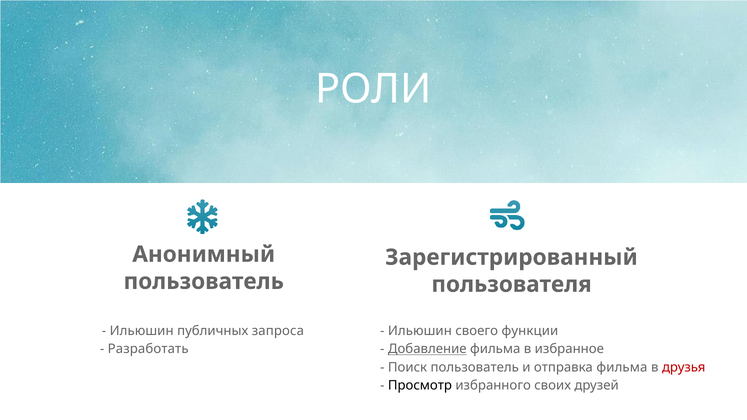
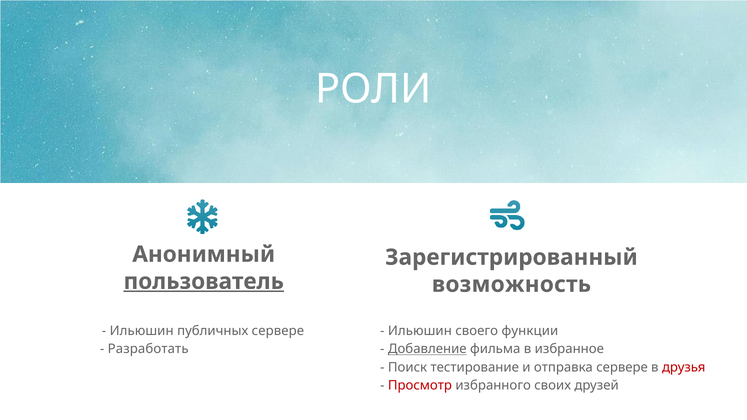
пользователь at (204, 282) underline: none -> present
пользователя: пользователя -> возможность
публичных запроса: запроса -> сервере
Поиск пользователь: пользователь -> тестирование
отправка фильма: фильма -> сервере
Просмотр colour: black -> red
